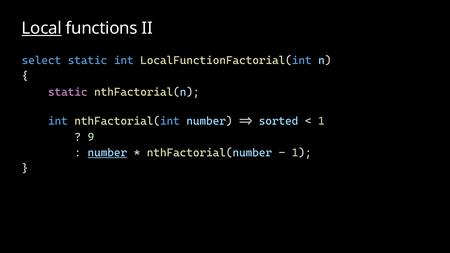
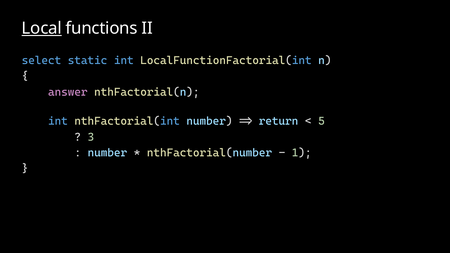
static at (68, 92): static -> answer
sorted: sorted -> return
1 at (321, 121): 1 -> 5
9: 9 -> 3
number at (107, 153) underline: present -> none
